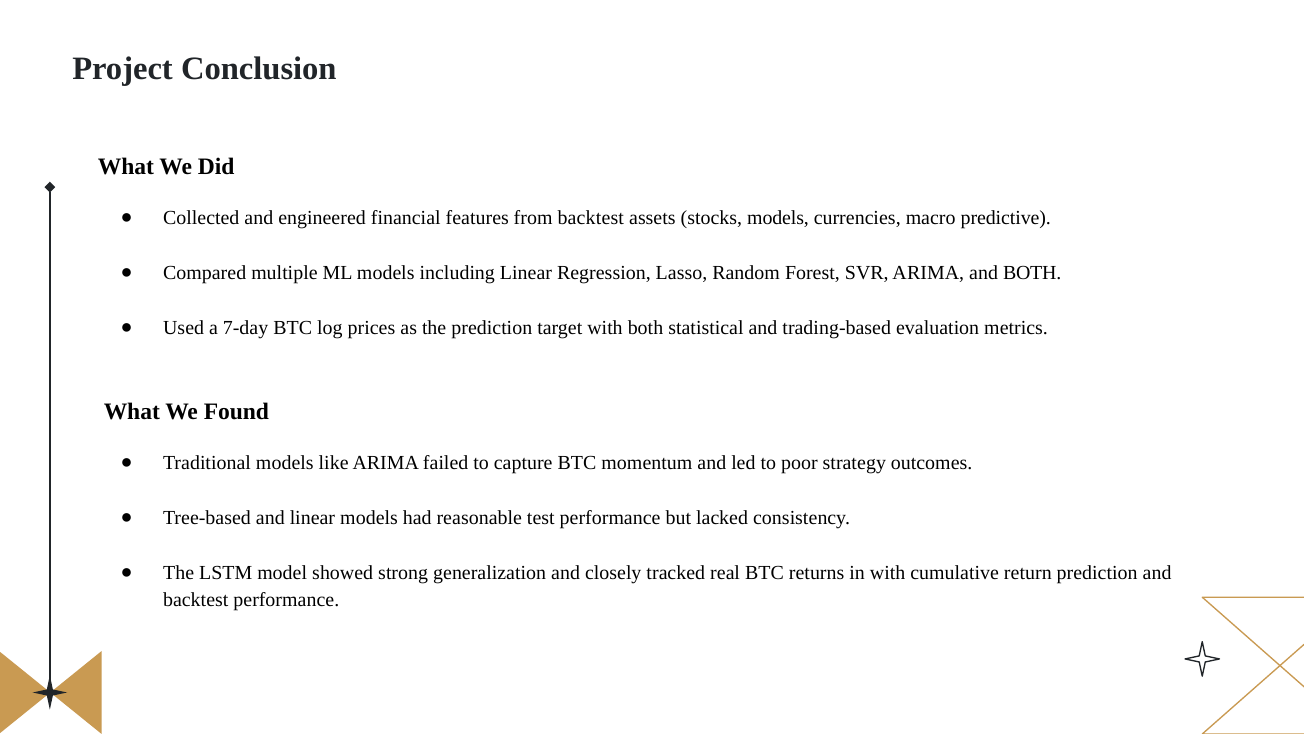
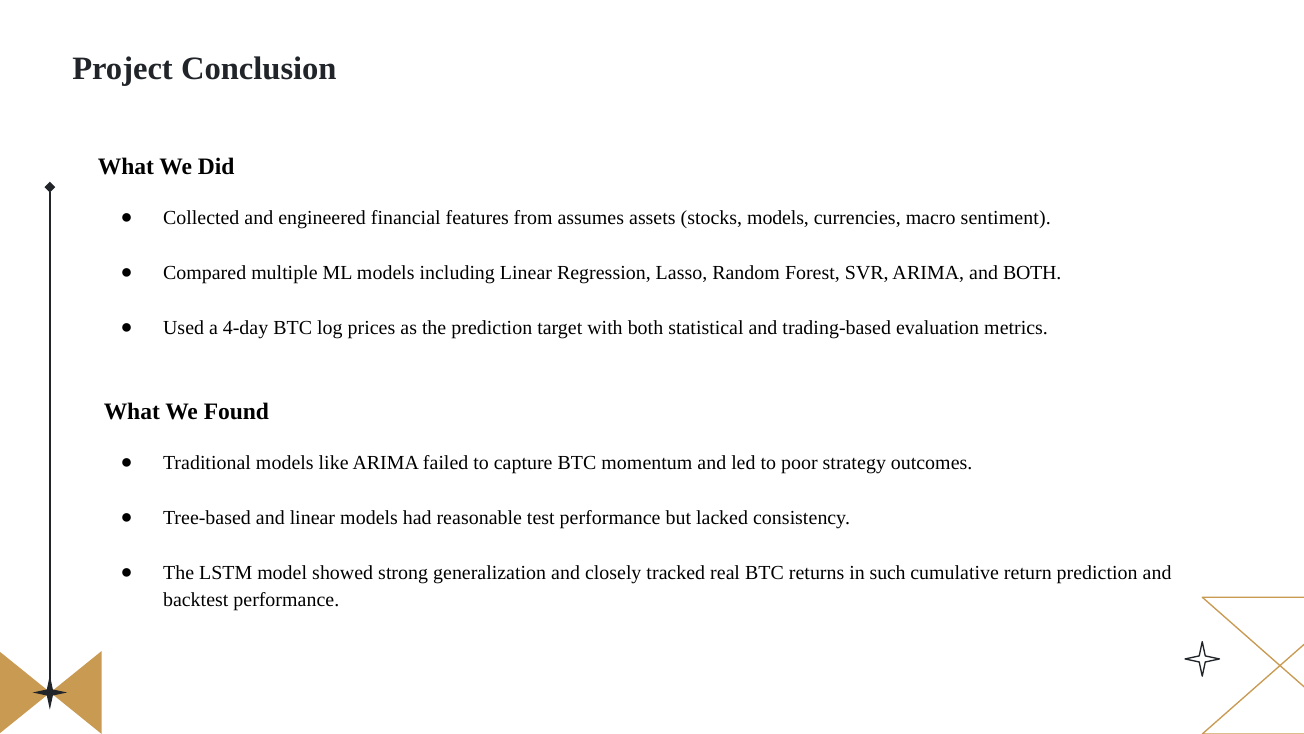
from backtest: backtest -> assumes
predictive: predictive -> sentiment
7-day: 7-day -> 4-day
in with: with -> such
